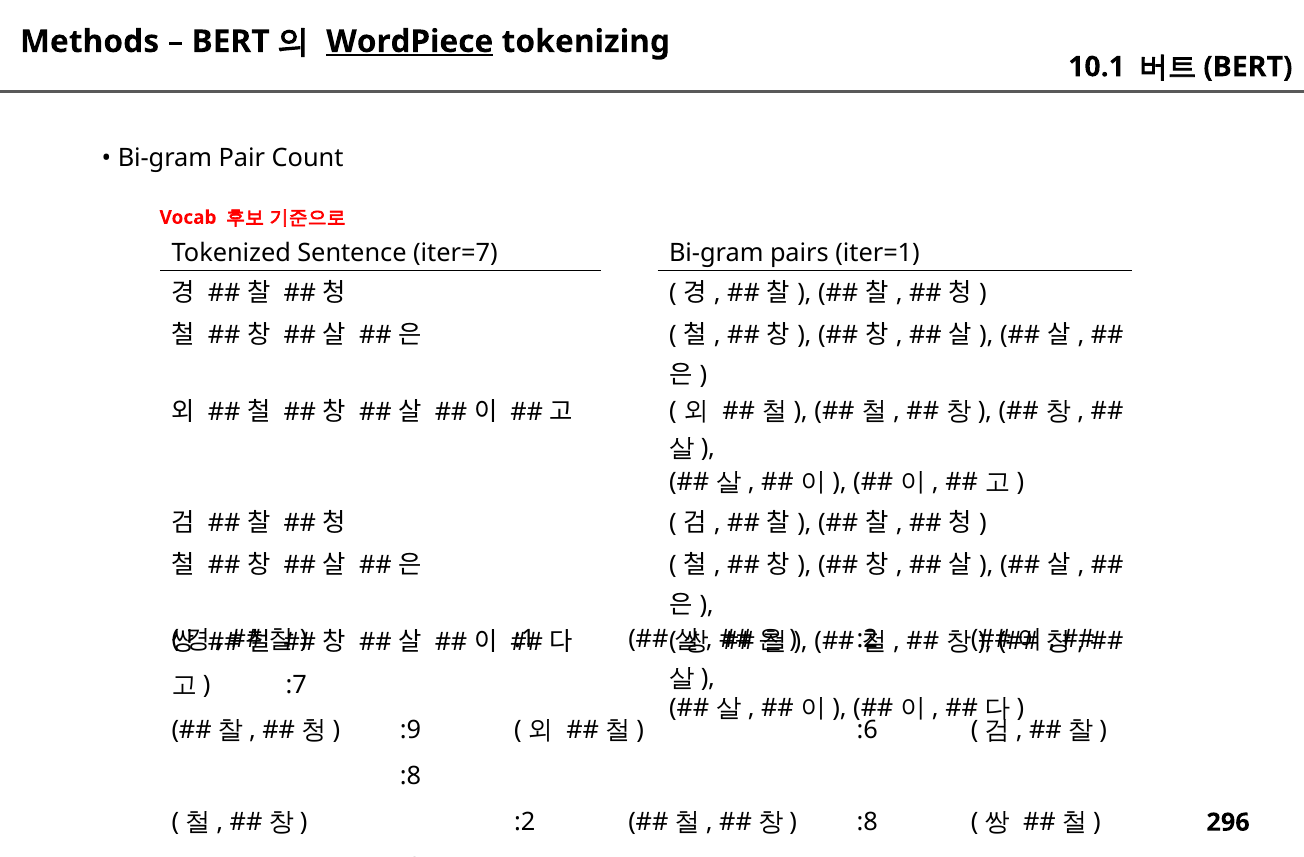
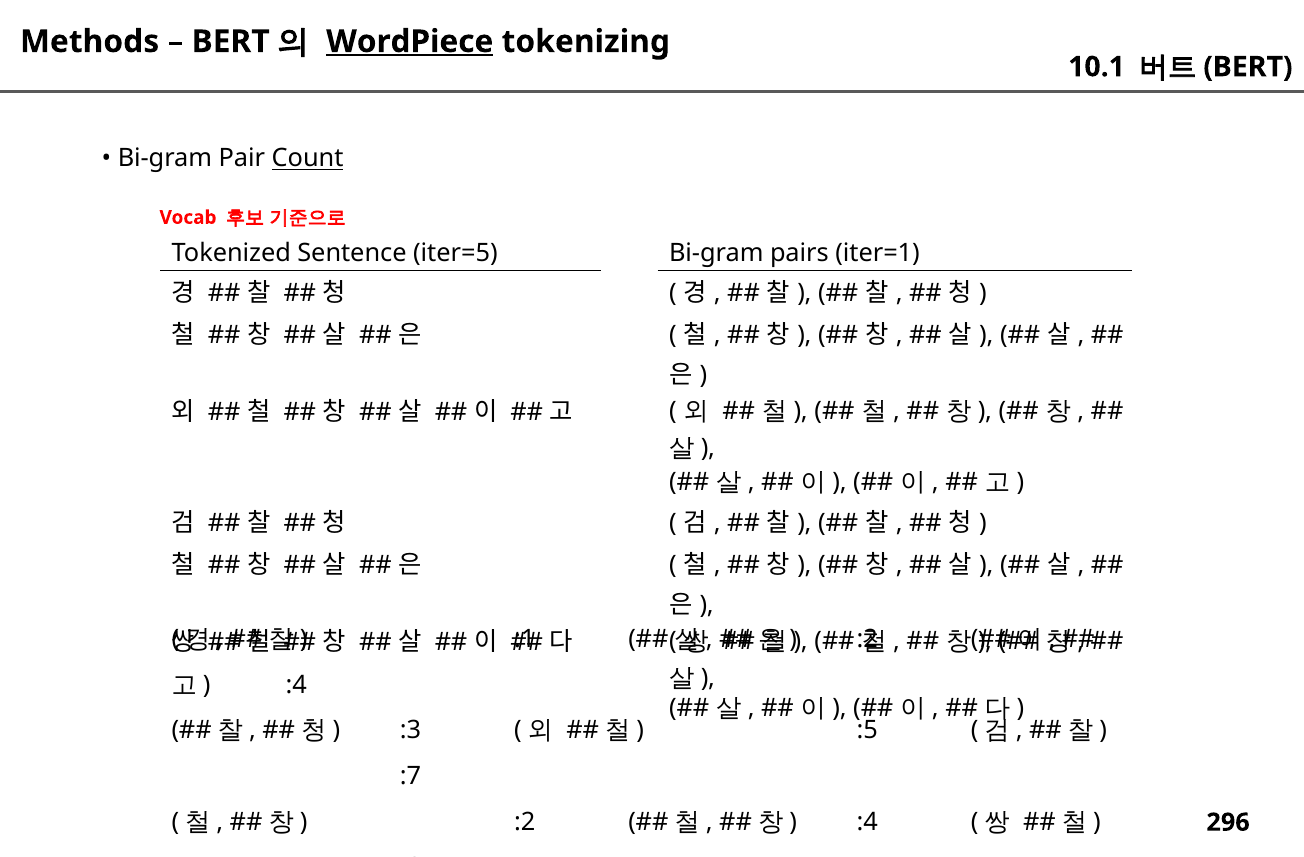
Count underline: none -> present
iter=7: iter=7 -> iter=5
:7 at (296, 685): :7 -> :4
:9: :9 -> :3
:6: :6 -> :5
:8 at (411, 776): :8 -> :7
:8 at (867, 821): :8 -> :4
